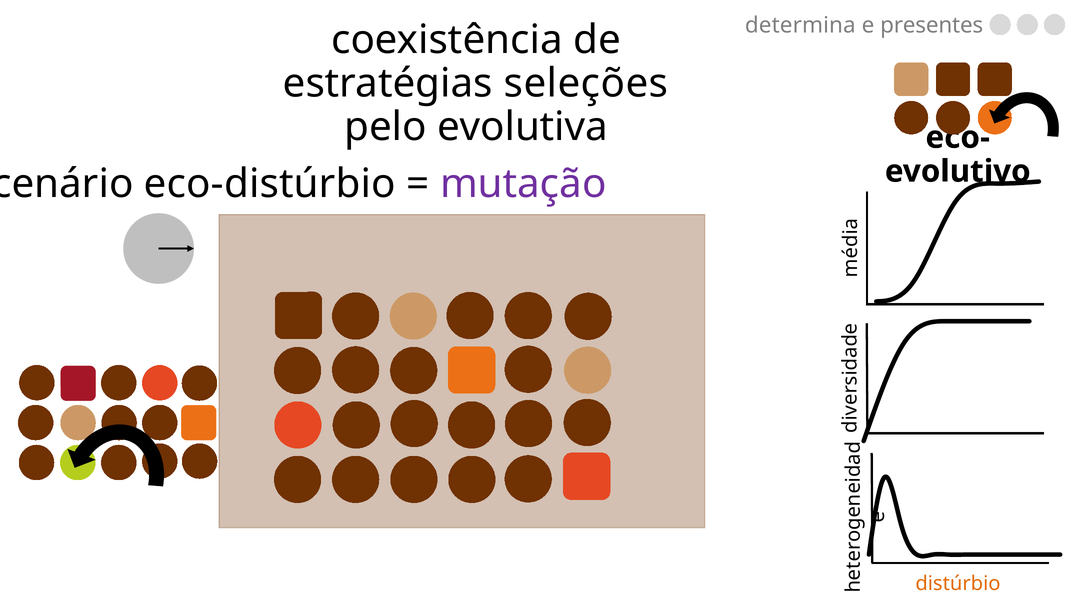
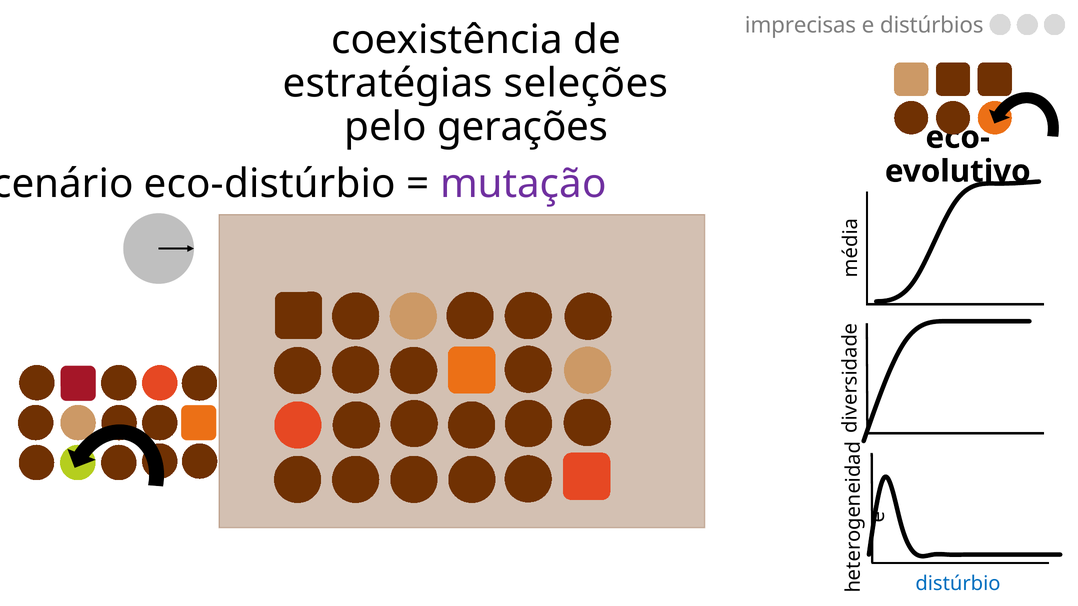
determina: determina -> imprecisas
presentes: presentes -> distúrbios
evolutiva: evolutiva -> gerações
distúrbio colour: orange -> blue
